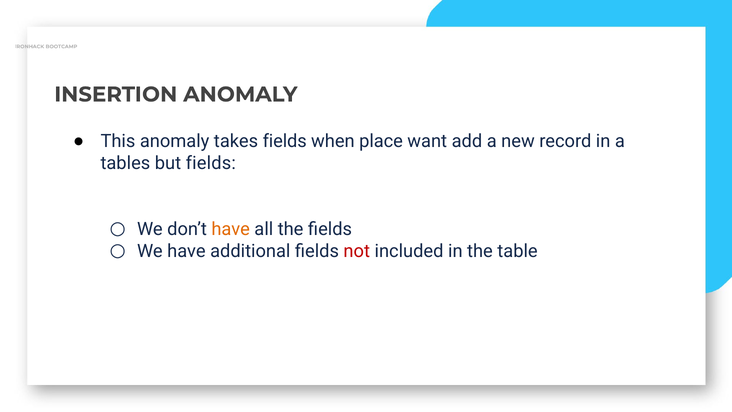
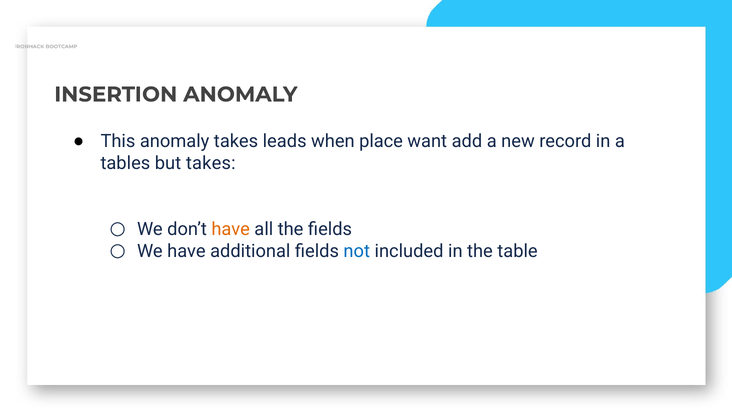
takes fields: fields -> leads
but fields: fields -> takes
not colour: red -> blue
